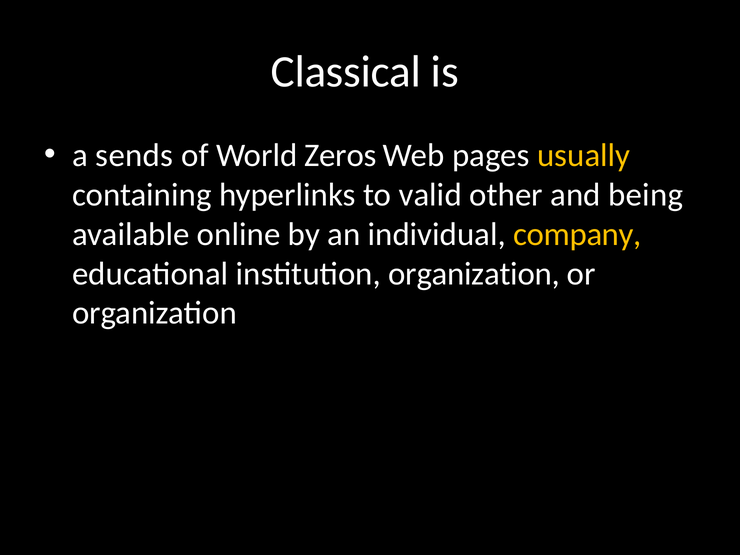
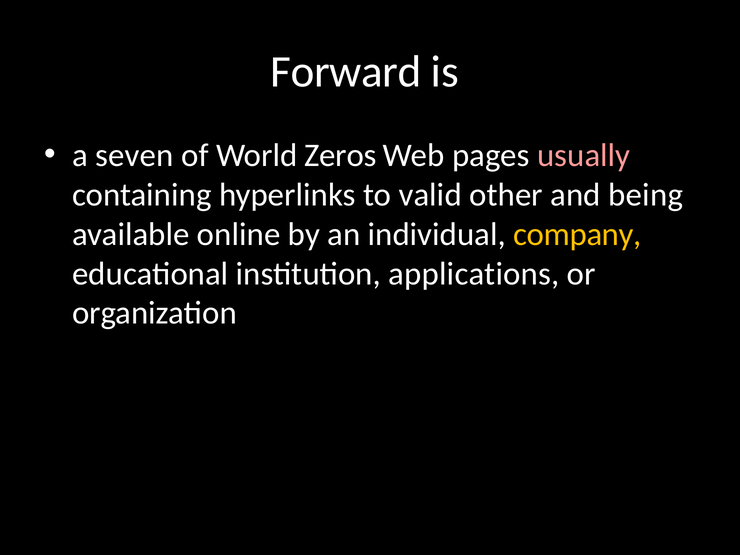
Classical: Classical -> Forward
sends: sends -> seven
usually colour: yellow -> pink
institution organization: organization -> applications
